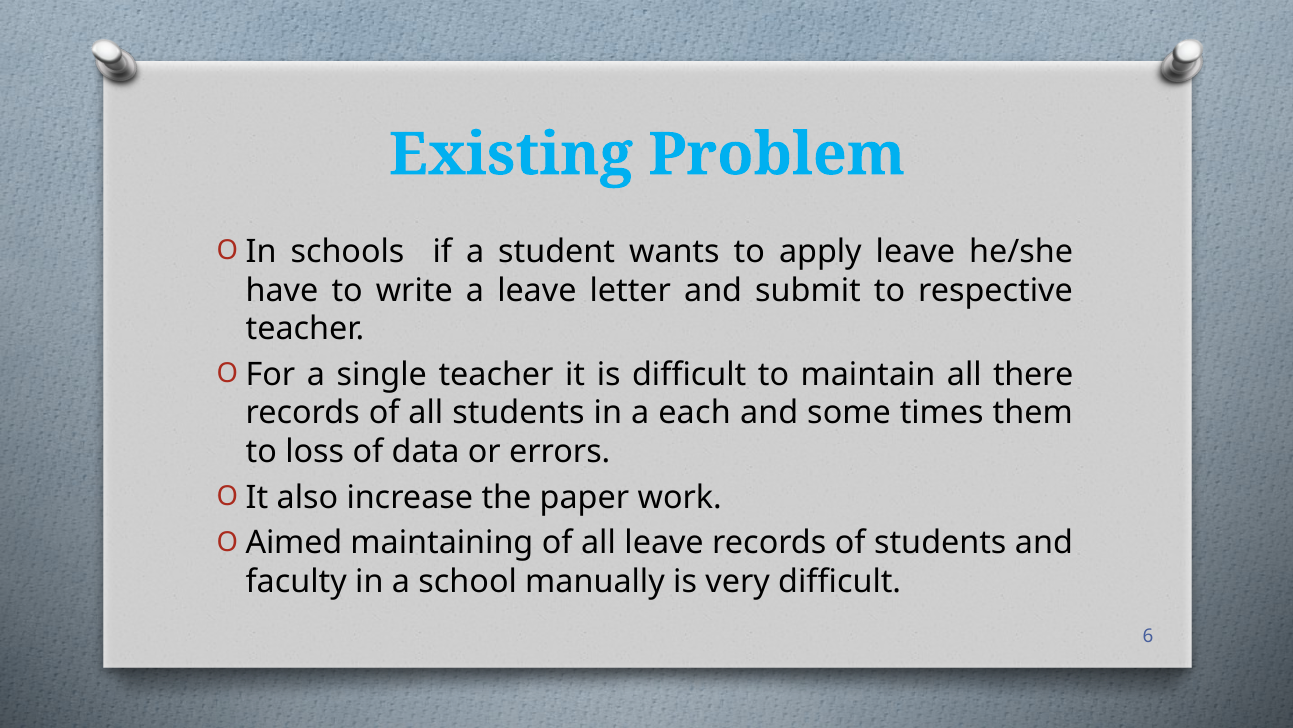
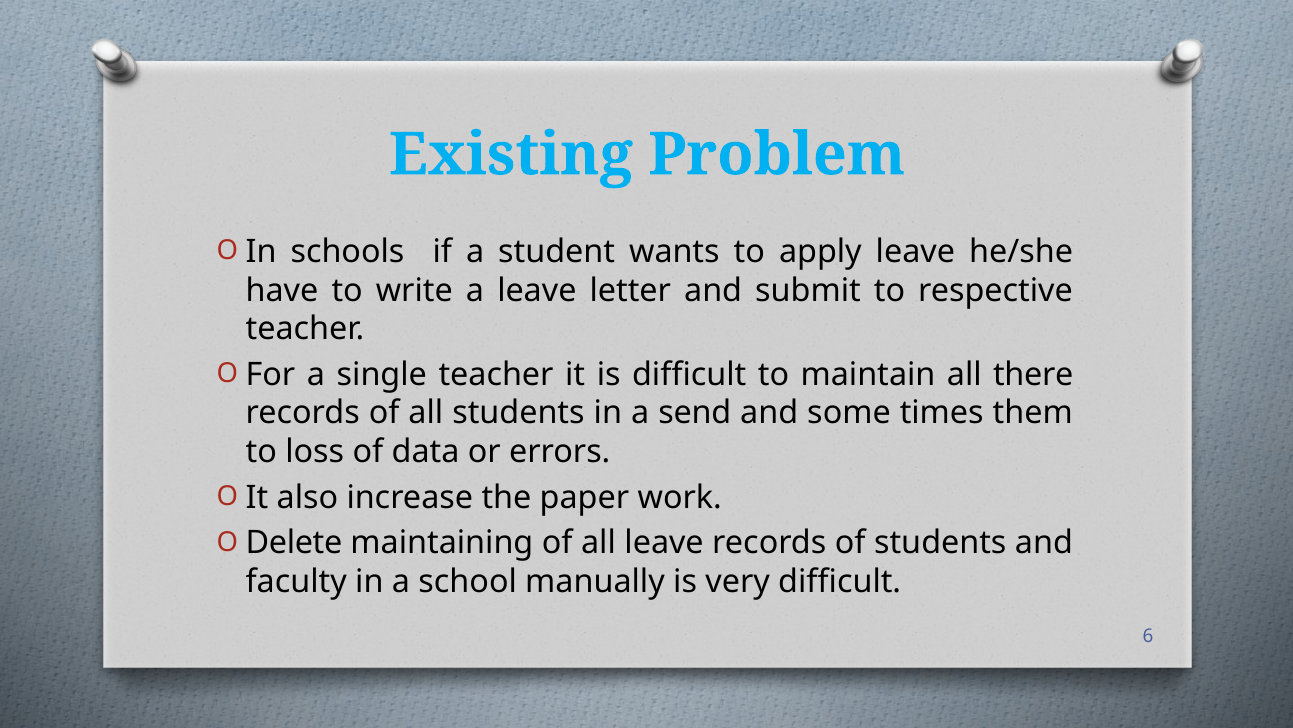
each: each -> send
Aimed: Aimed -> Delete
